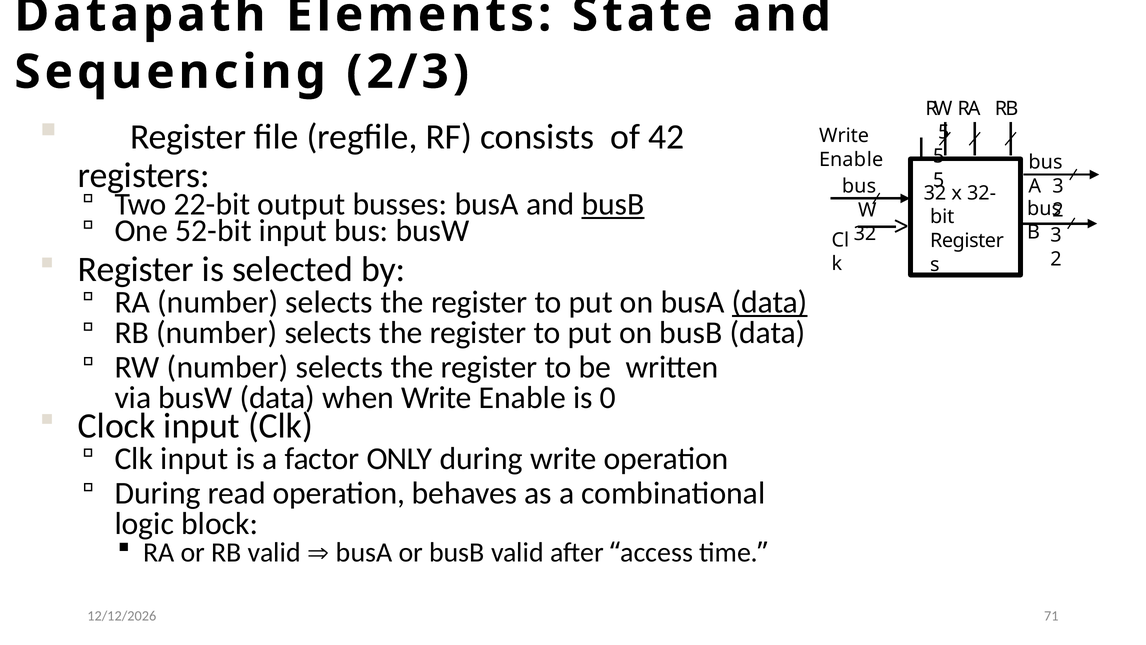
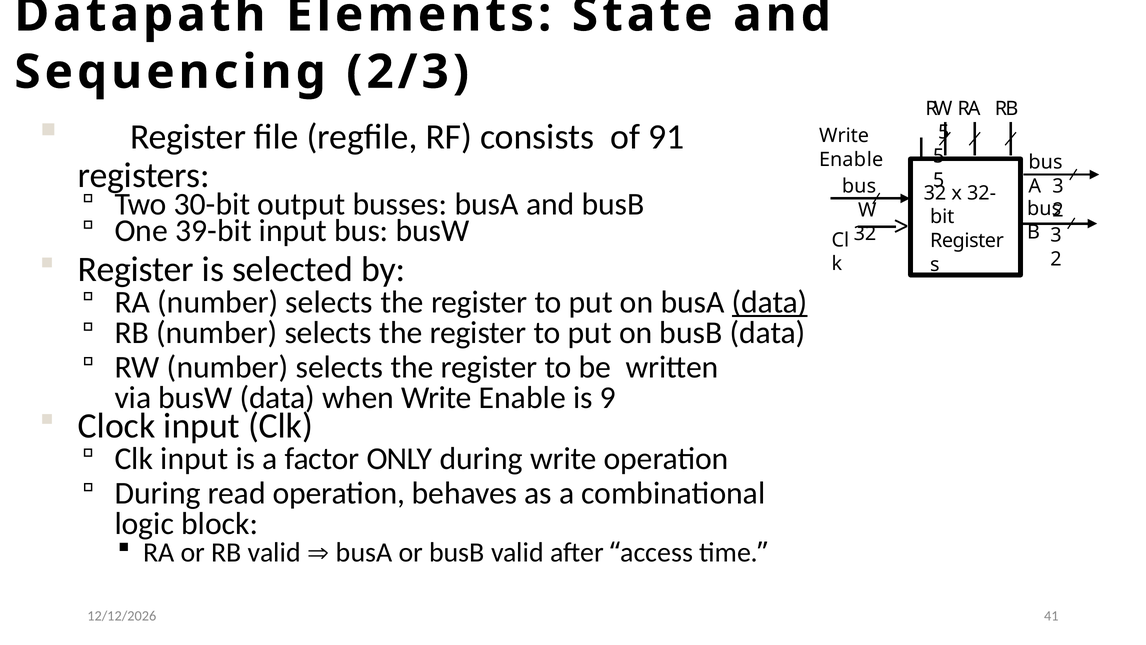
42: 42 -> 91
22-bit: 22-bit -> 30-bit
busB at (613, 204) underline: present -> none
52-bit: 52-bit -> 39-bit
0: 0 -> 9
71: 71 -> 41
